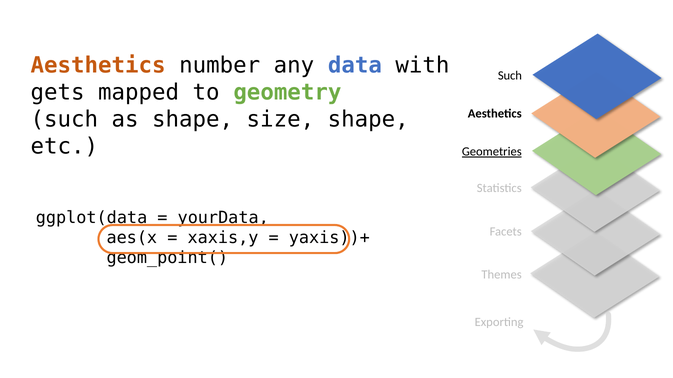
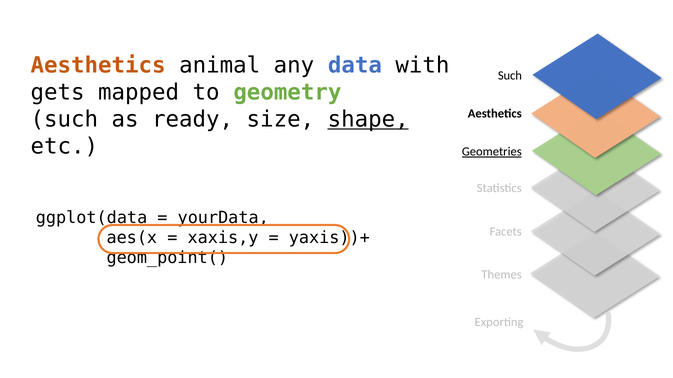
number: number -> animal
as shape: shape -> ready
shape at (368, 119) underline: none -> present
